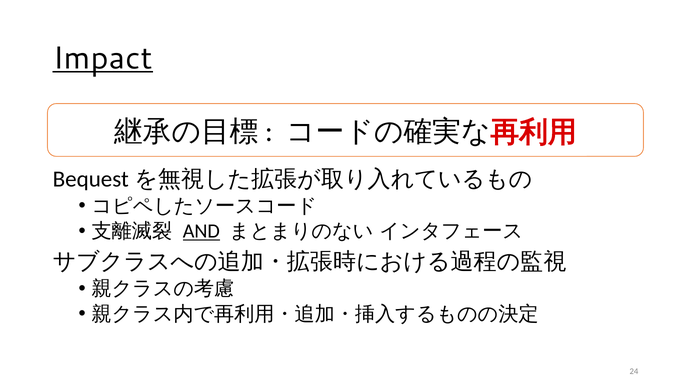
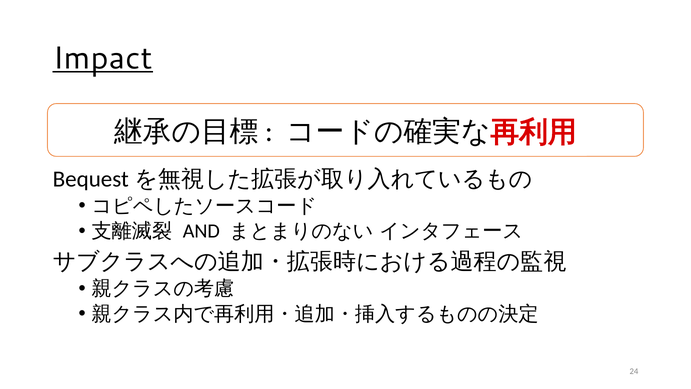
AND underline: present -> none
